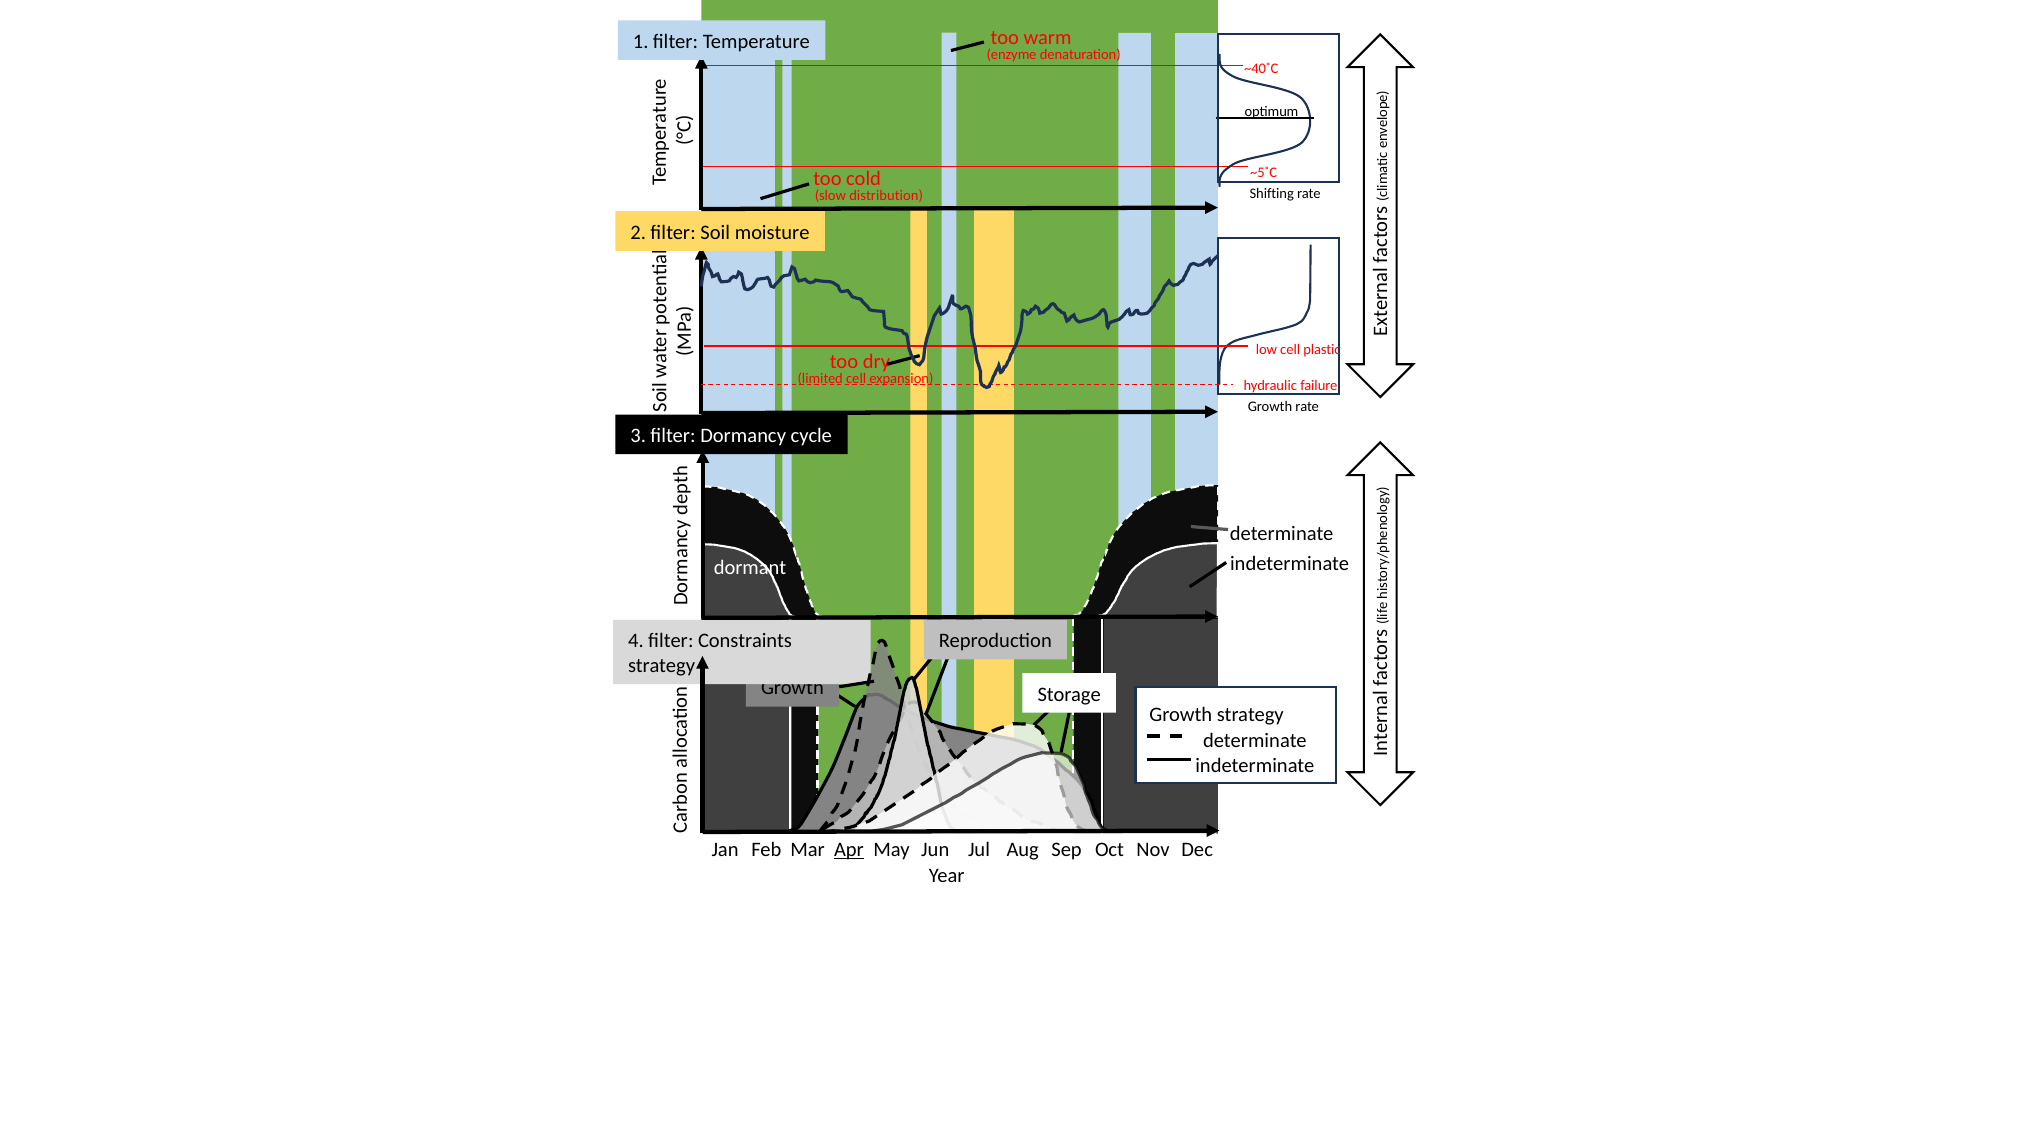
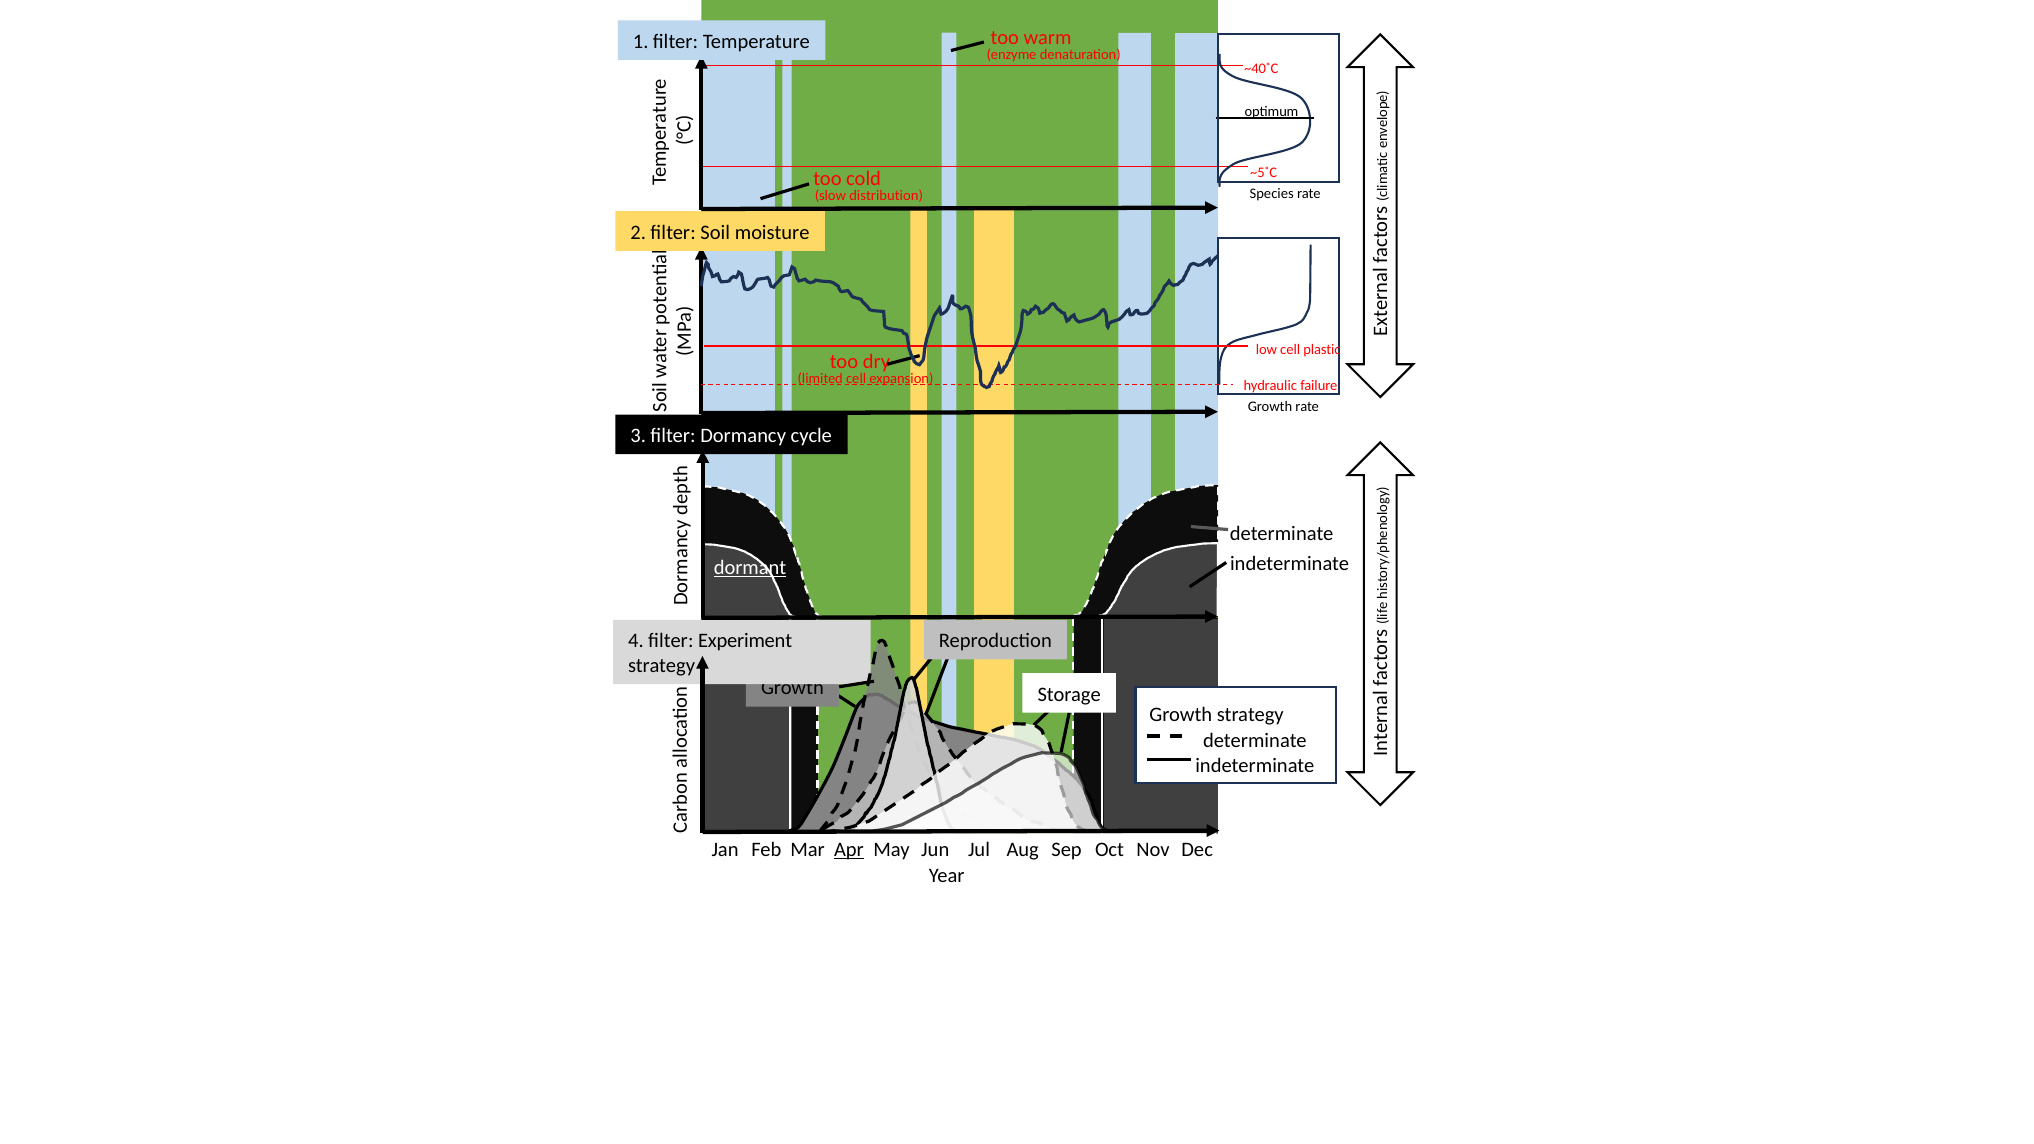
Shifting: Shifting -> Species
dormant underline: none -> present
Constraints: Constraints -> Experiment
